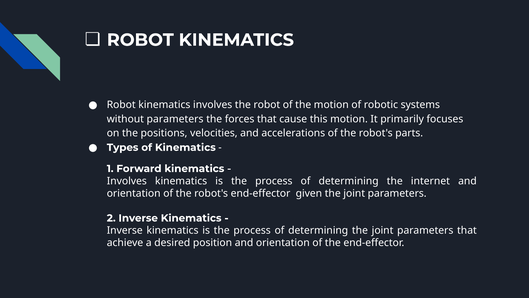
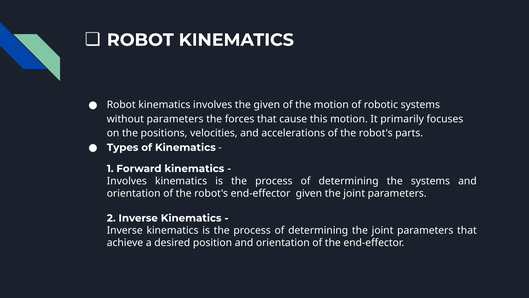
the robot: robot -> given
the internet: internet -> systems
